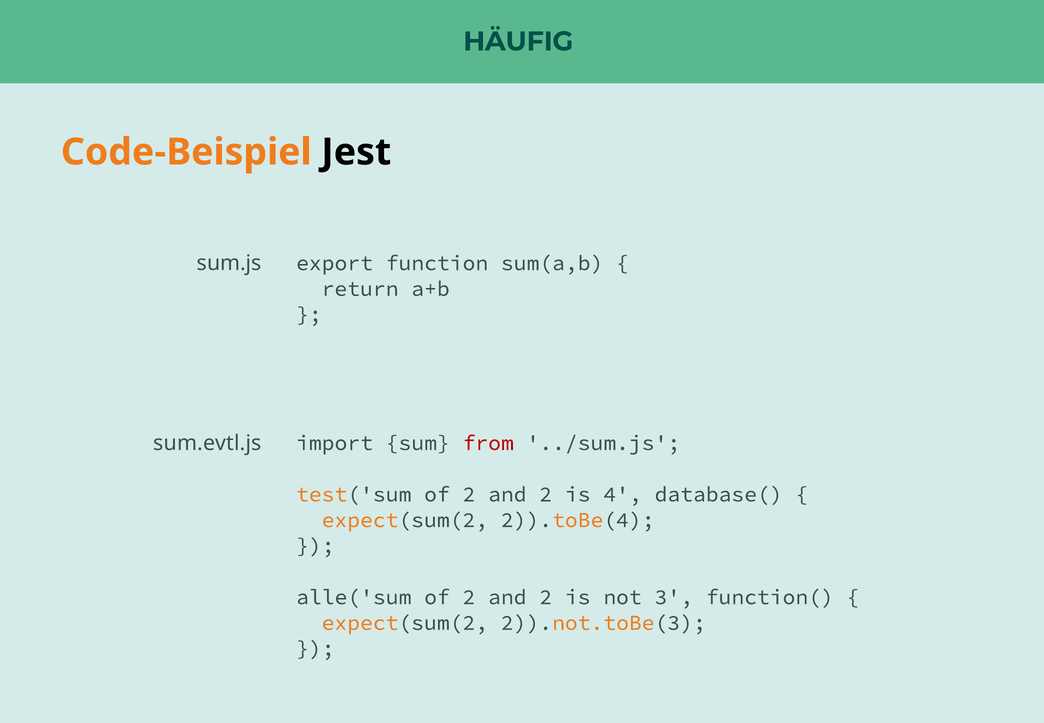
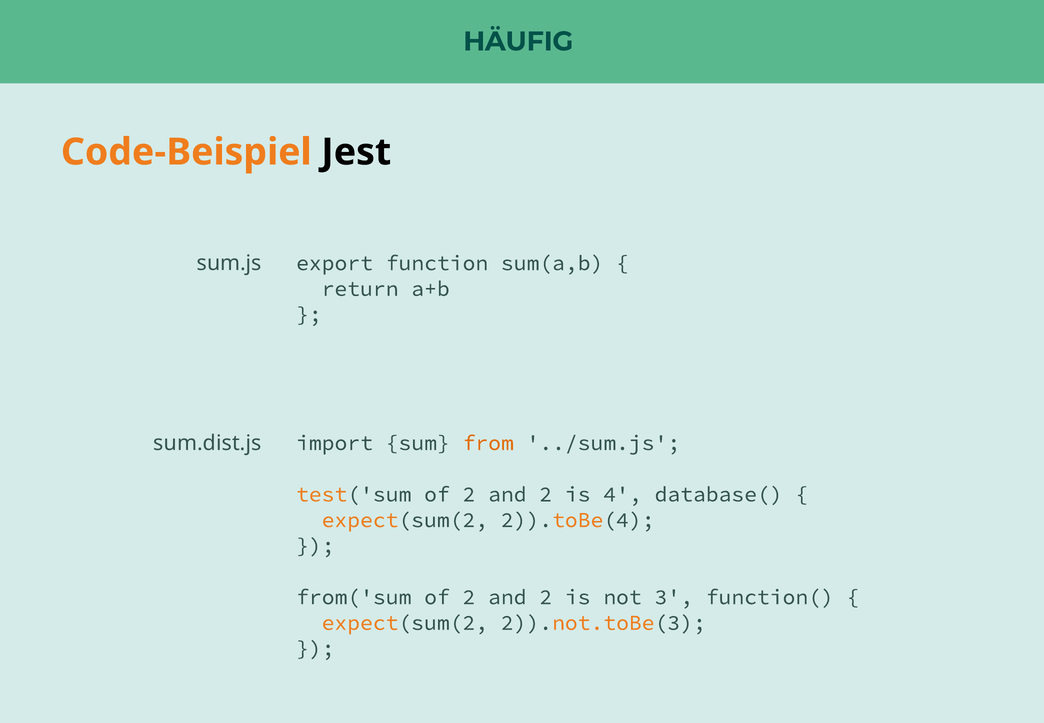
sum.evtl.js: sum.evtl.js -> sum.dist.js
from colour: red -> orange
alle('sum: alle('sum -> from('sum
